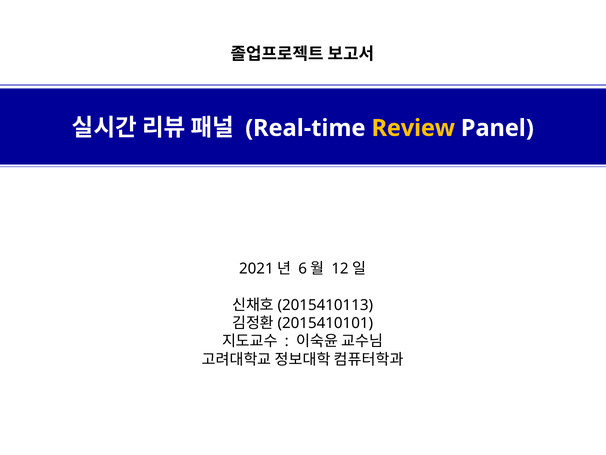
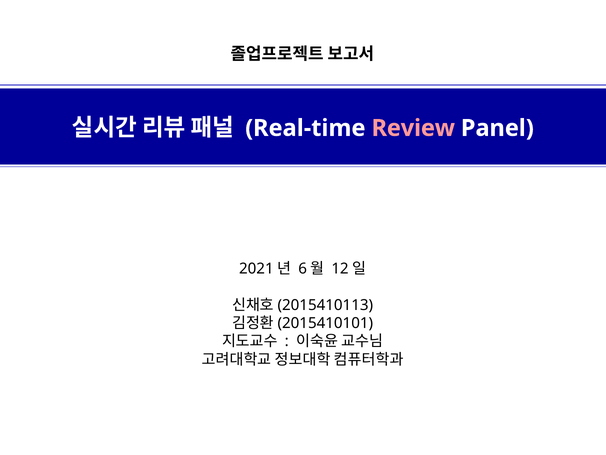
Review colour: yellow -> pink
